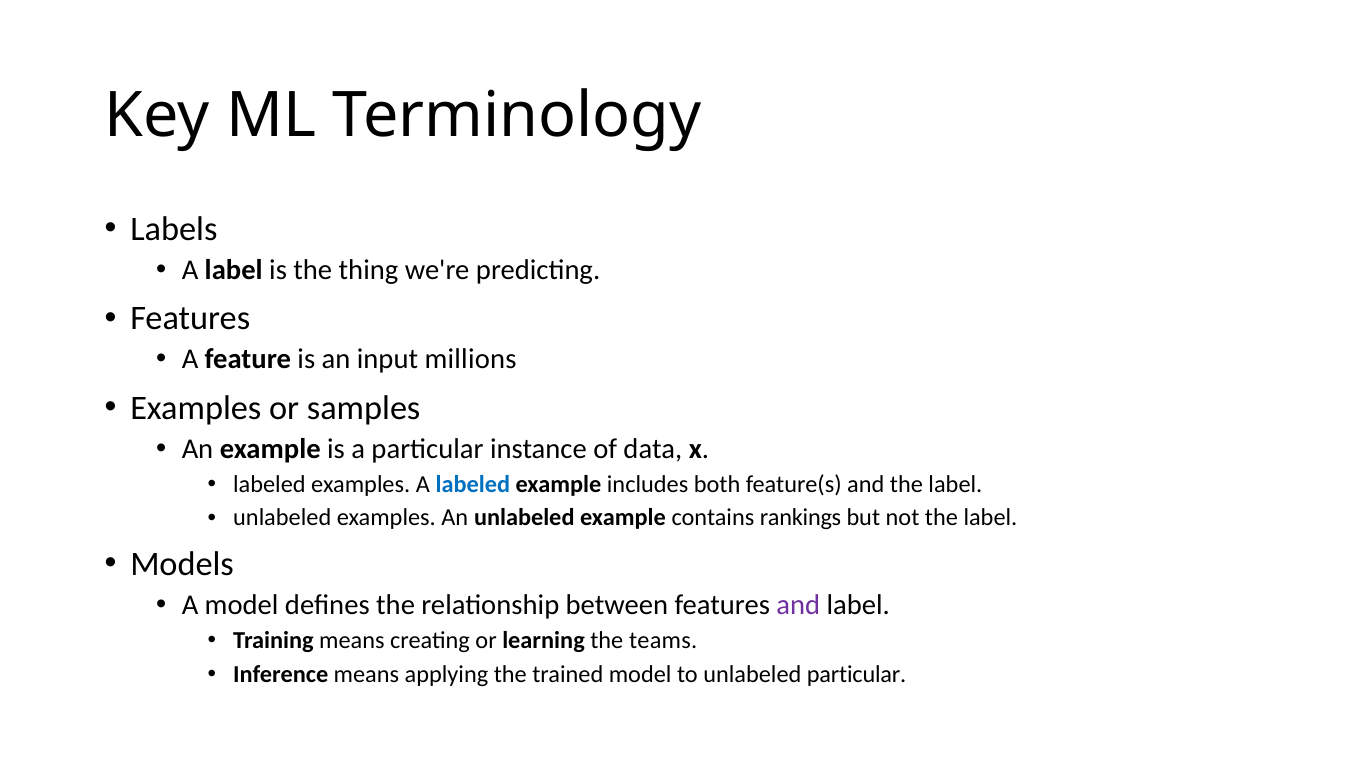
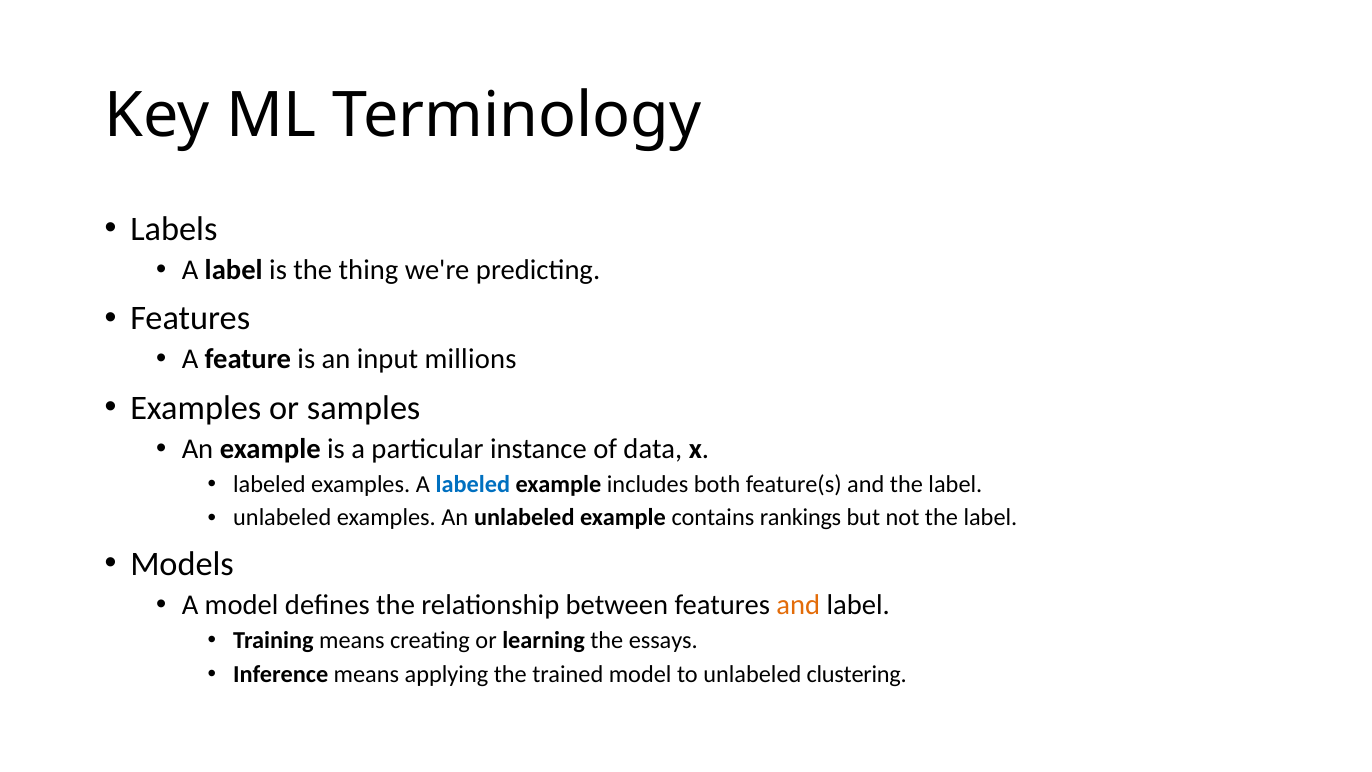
and at (798, 605) colour: purple -> orange
teams: teams -> essays
unlabeled particular: particular -> clustering
